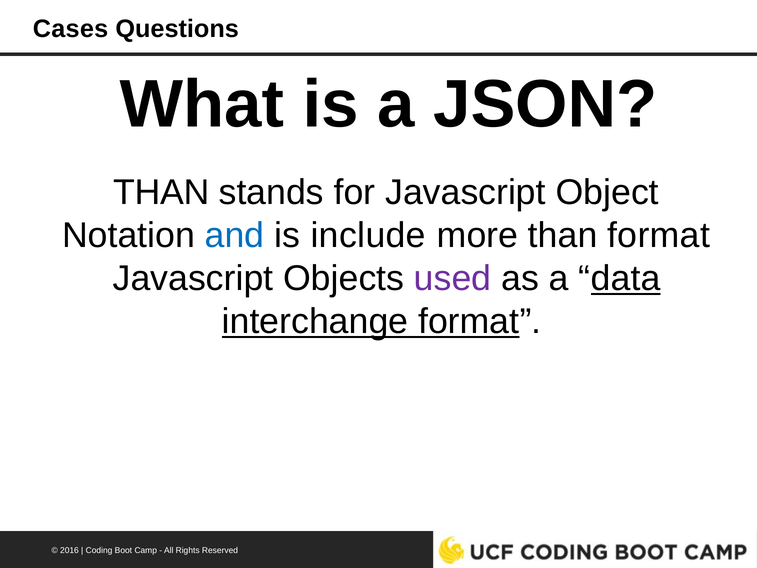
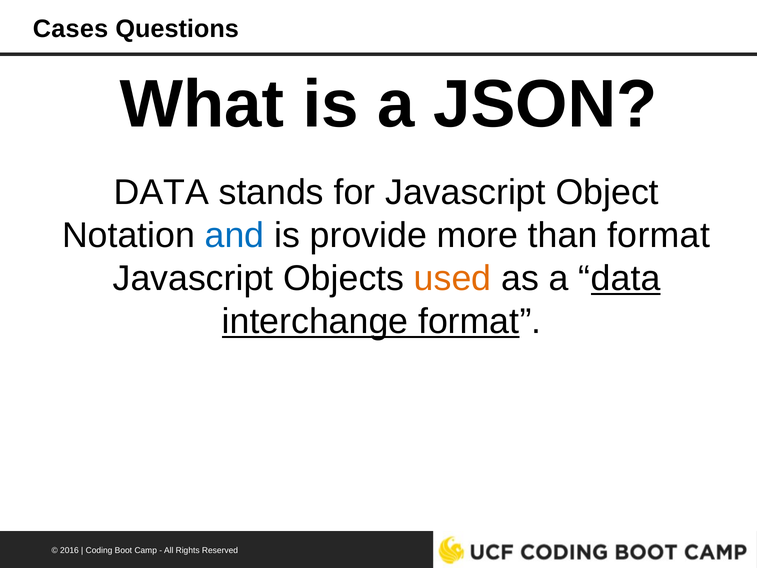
THAN at (161, 193): THAN -> DATA
include: include -> provide
used colour: purple -> orange
